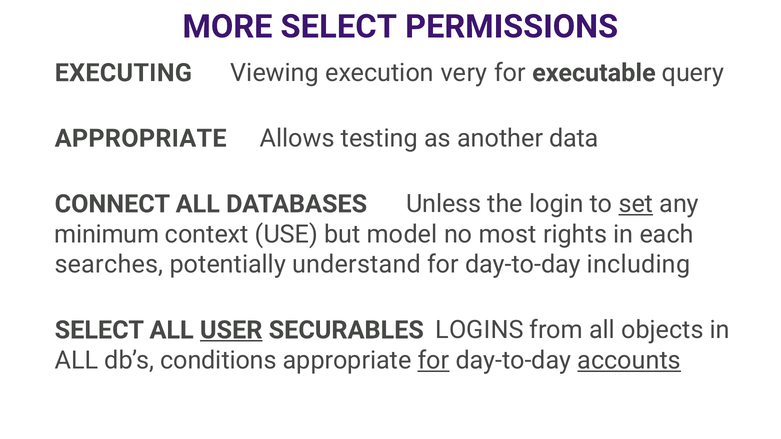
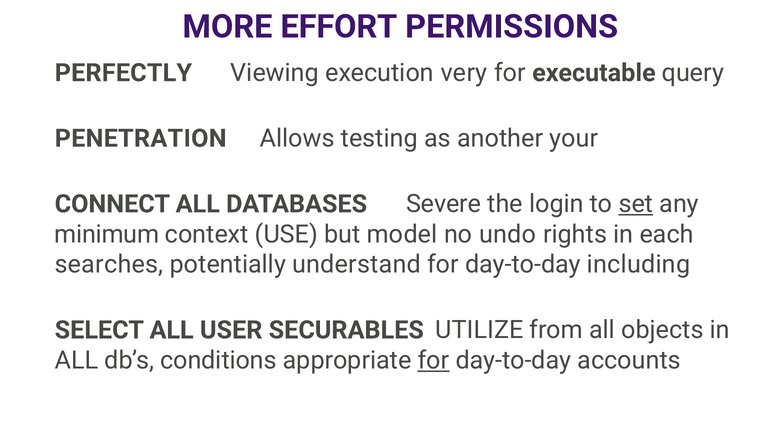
MORE SELECT: SELECT -> EFFORT
EXECUTING: EXECUTING -> PERFECTLY
APPROPRIATE at (141, 139): APPROPRIATE -> PENETRATION
data: data -> your
Unless: Unless -> Severe
most: most -> undo
USER underline: present -> none
LOGINS: LOGINS -> UTILIZE
accounts underline: present -> none
